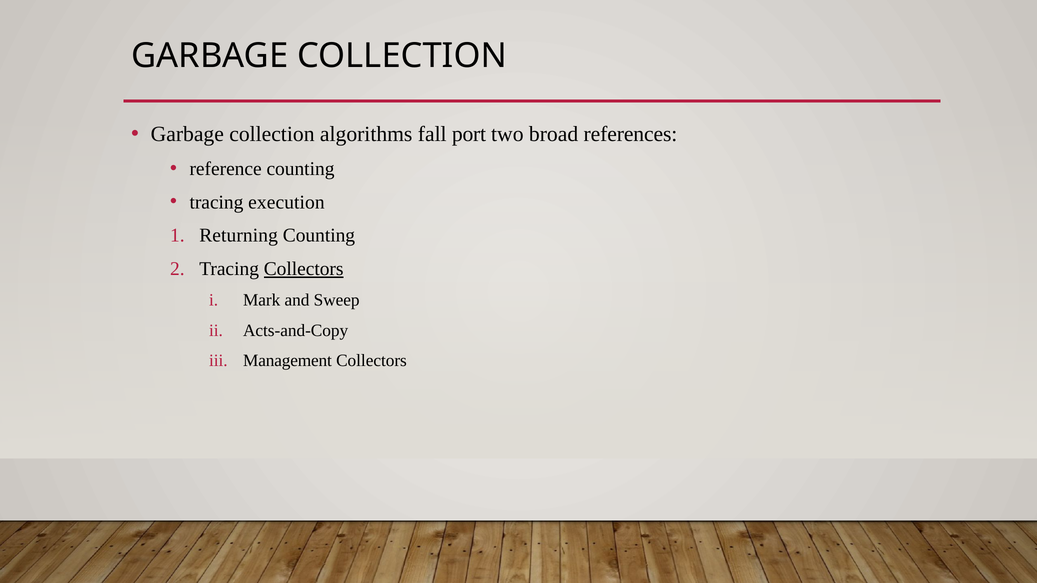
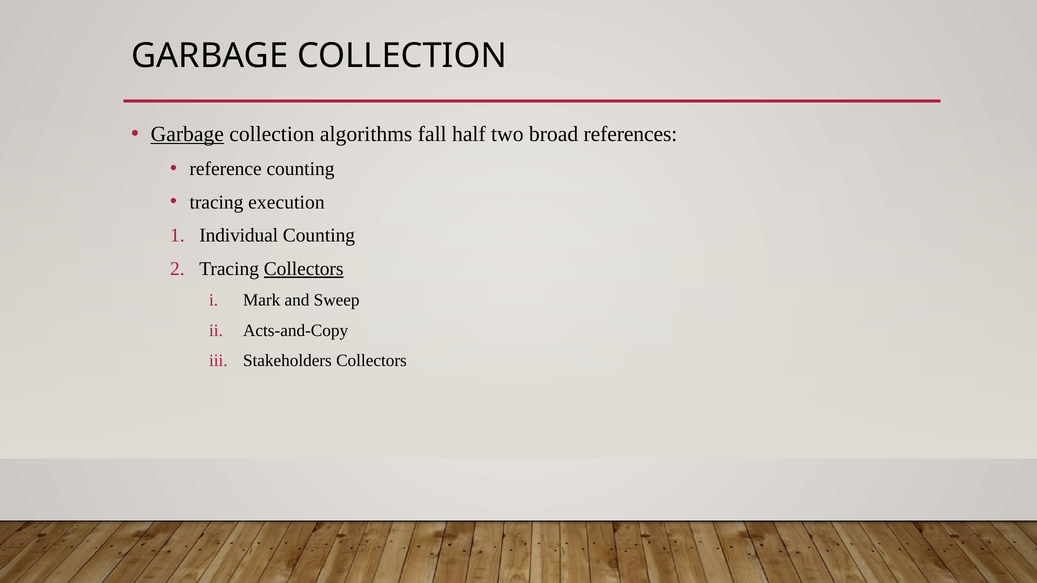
Garbage at (187, 134) underline: none -> present
port: port -> half
Returning: Returning -> Individual
Management: Management -> Stakeholders
